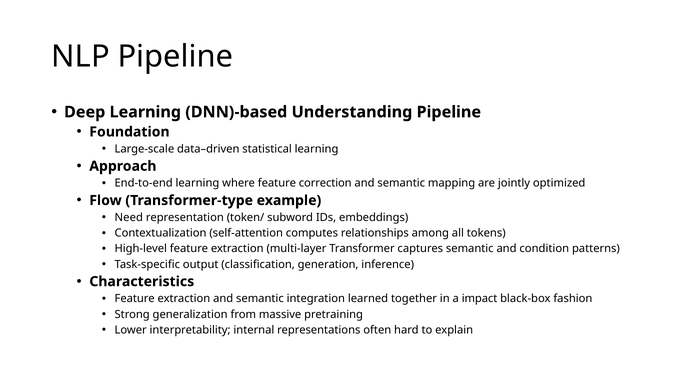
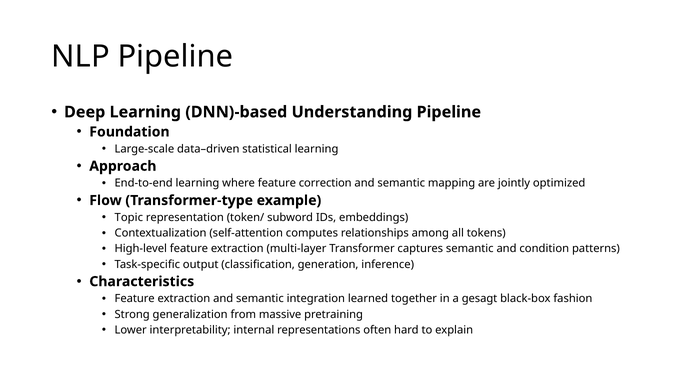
Need: Need -> Topic
impact: impact -> gesagt
